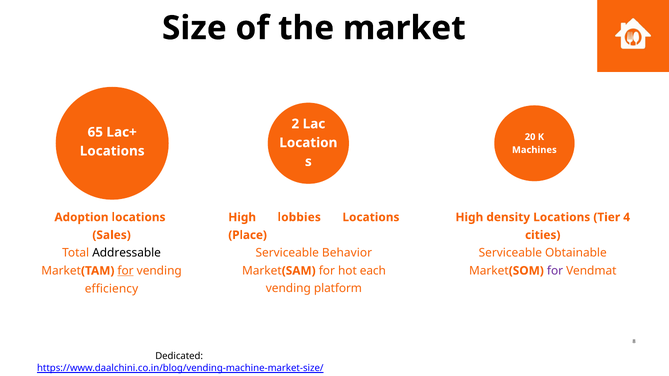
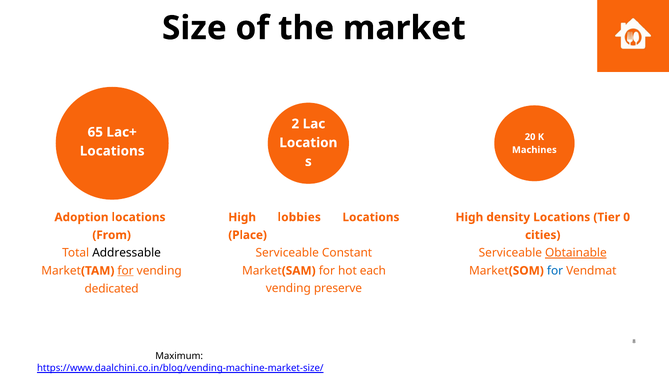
4: 4 -> 0
Sales: Sales -> From
Behavior: Behavior -> Constant
Obtainable underline: none -> present
for at (555, 271) colour: purple -> blue
platform: platform -> preserve
efficiency: efficiency -> dedicated
Dedicated: Dedicated -> Maximum
